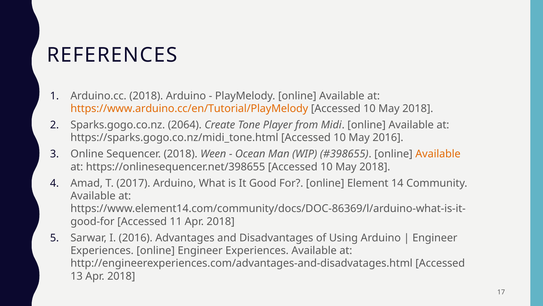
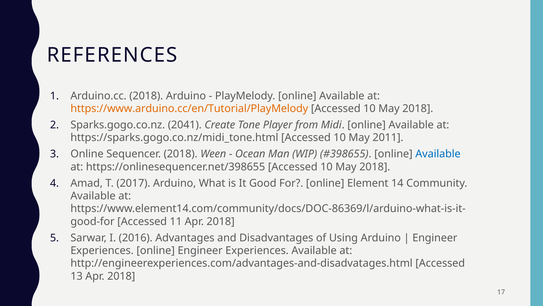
2064: 2064 -> 2041
May 2016: 2016 -> 2011
Available at (438, 154) colour: orange -> blue
